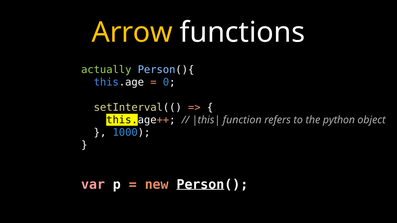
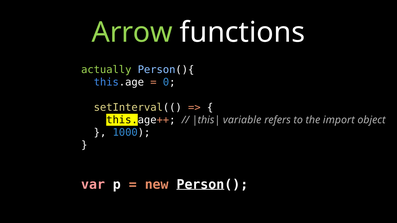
Arrow colour: yellow -> light green
function: function -> variable
python: python -> import
